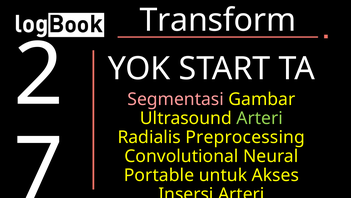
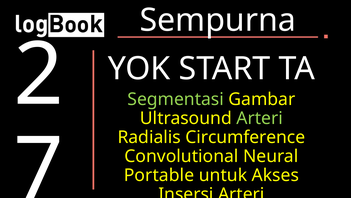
Transform: Transform -> Sempurna
Segmentasi colour: pink -> light green
Preprocessing: Preprocessing -> Circumference
